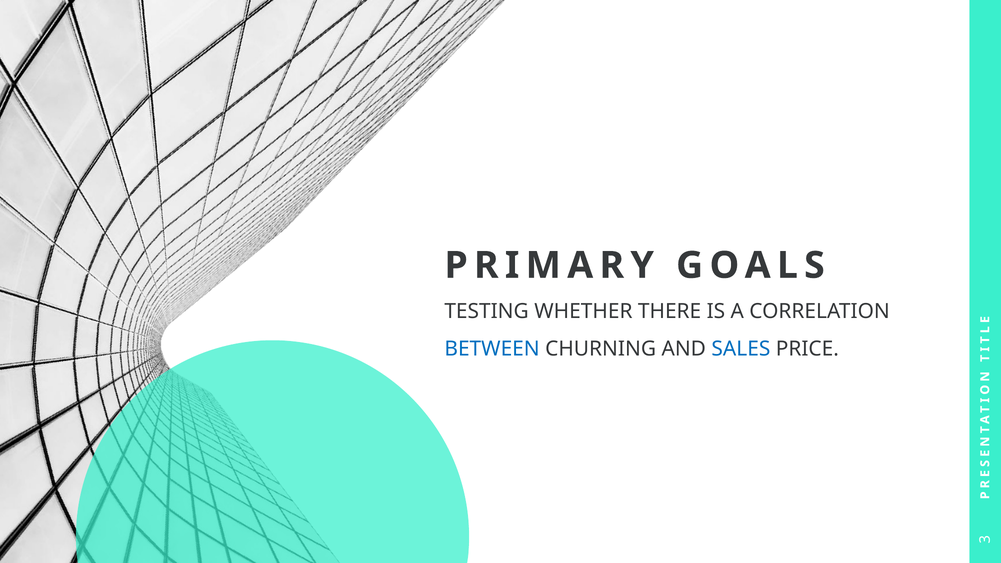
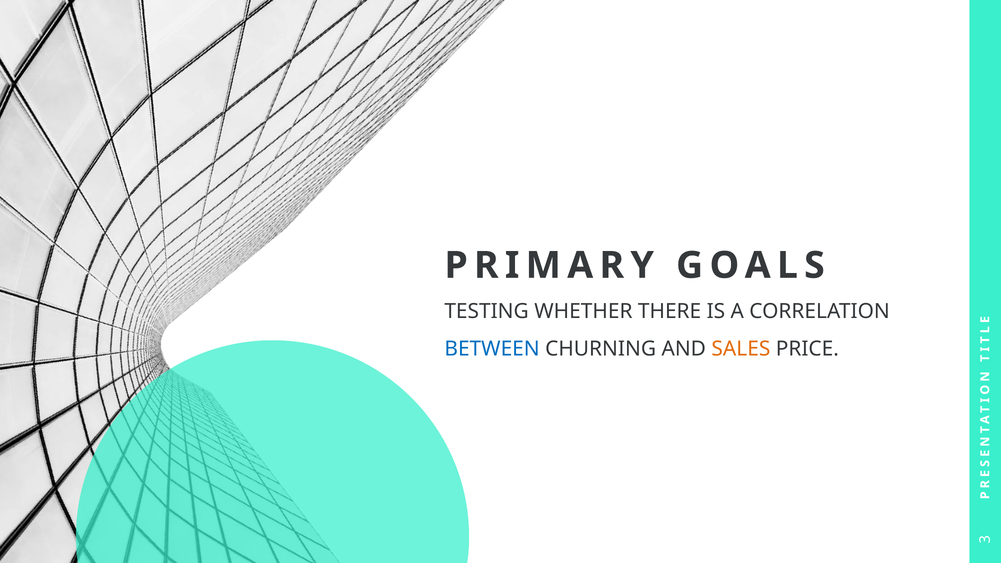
SALES colour: blue -> orange
